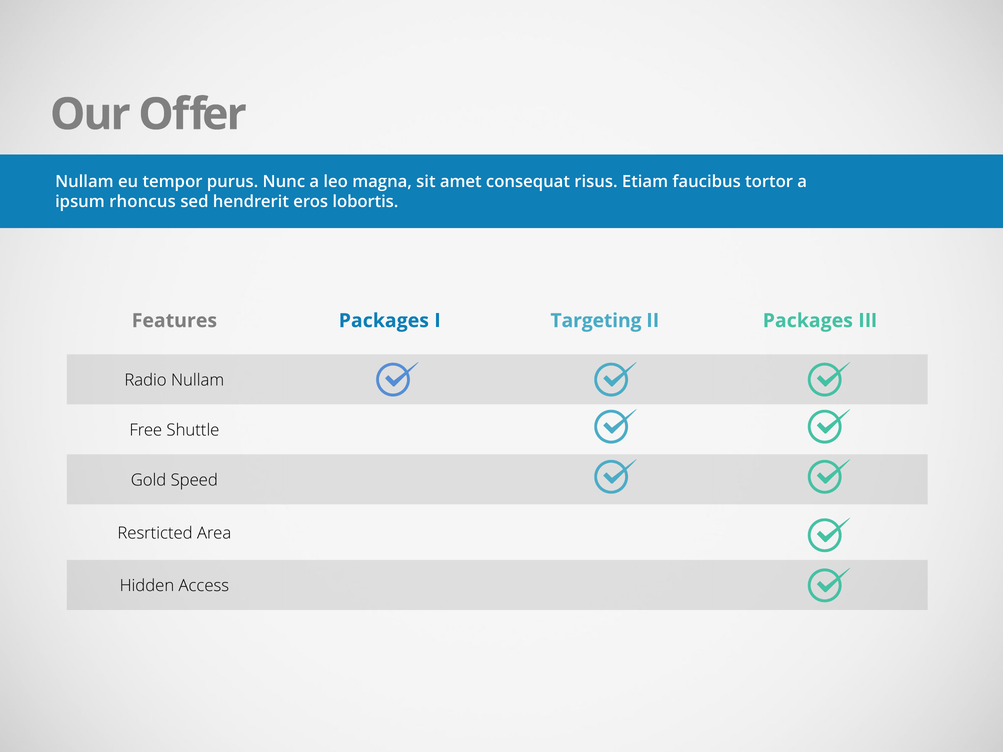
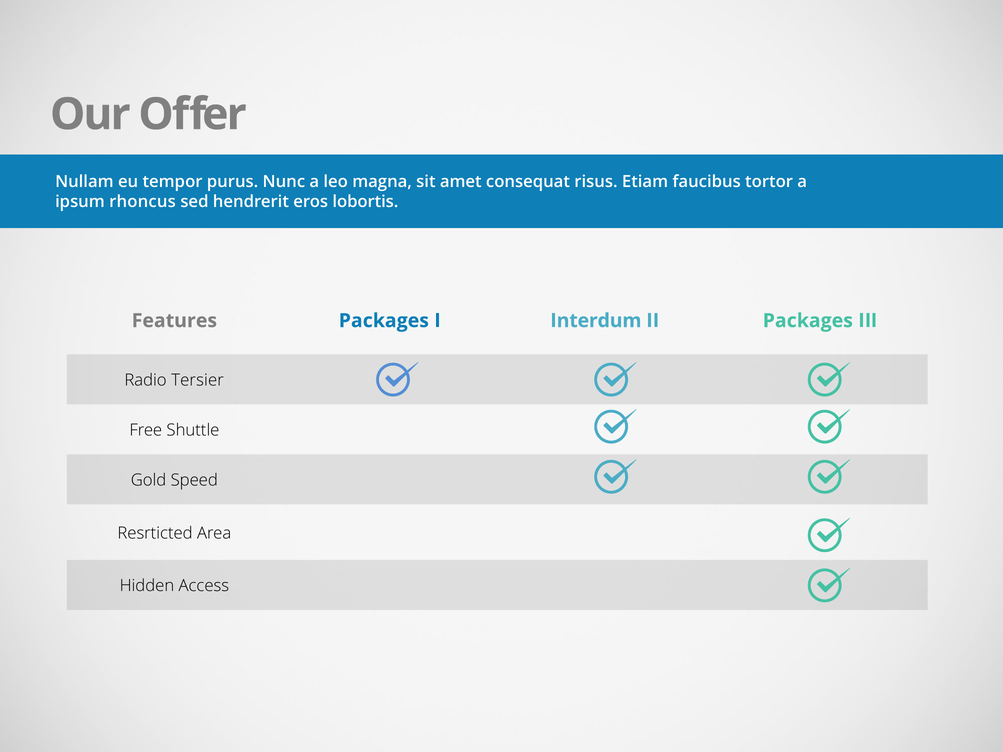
Targeting: Targeting -> Interdum
Radio Nullam: Nullam -> Tersier
